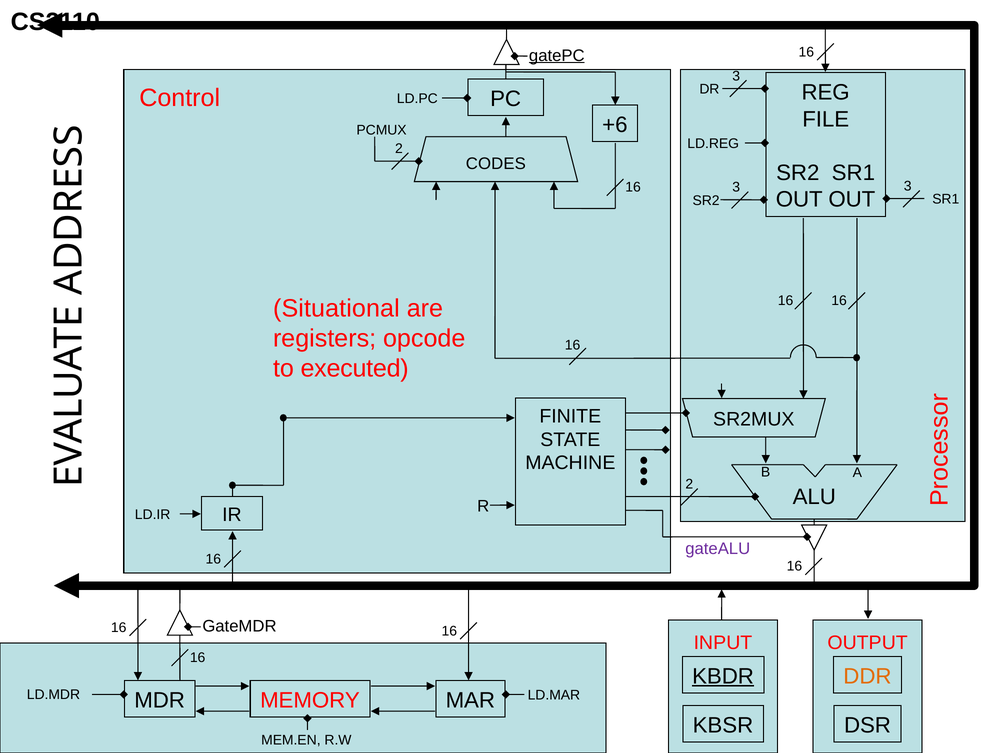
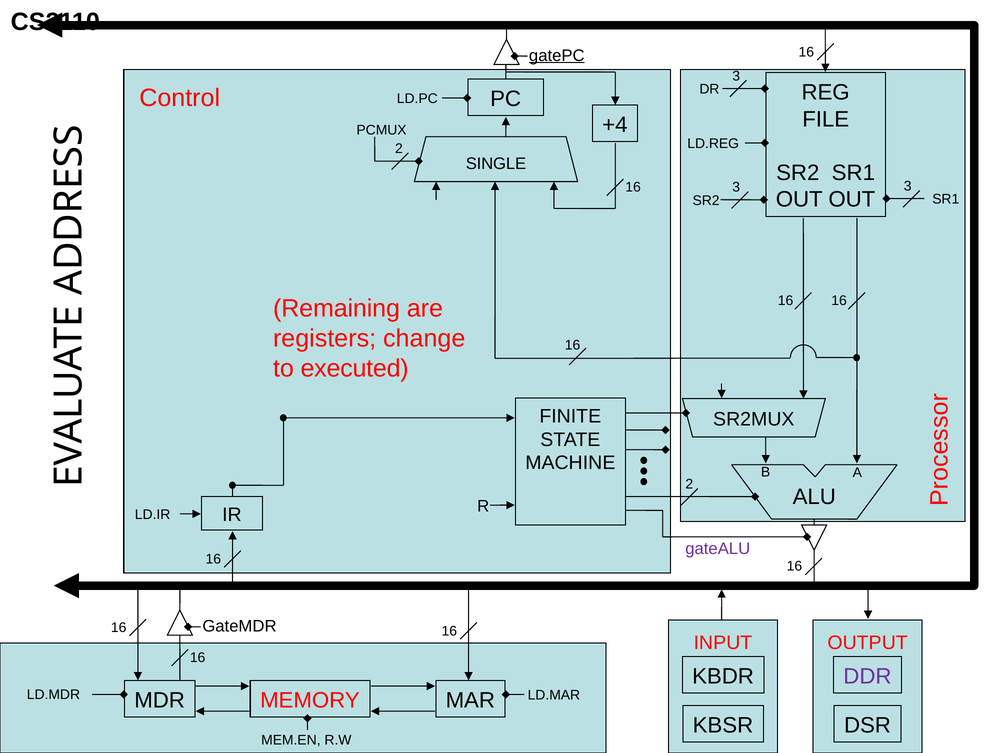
+6: +6 -> +4
CODES: CODES -> SINGLE
Situational: Situational -> Remaining
opcode: opcode -> change
KBDR underline: present -> none
DDR colour: orange -> purple
